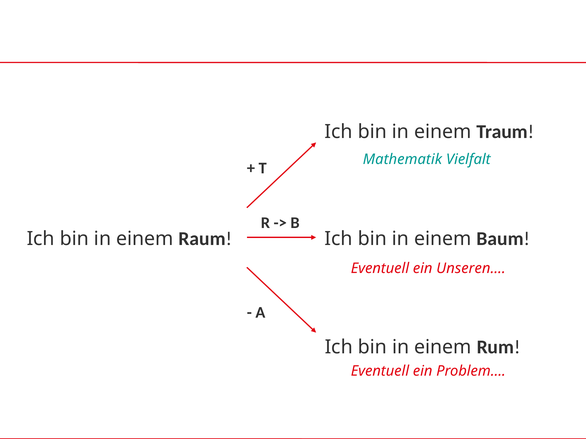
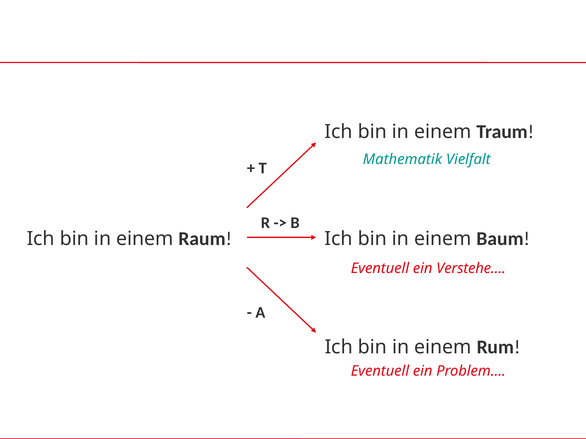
Unseren…: Unseren… -> Verstehe…
